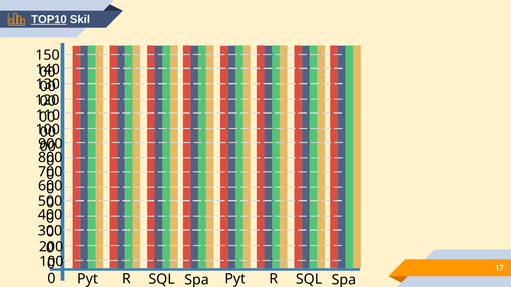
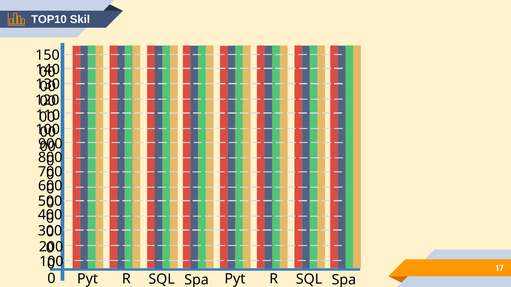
TOP10 underline: present -> none
